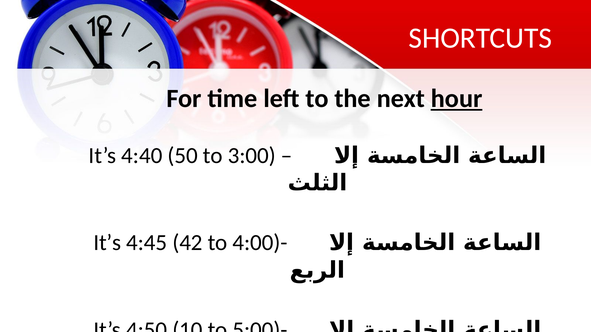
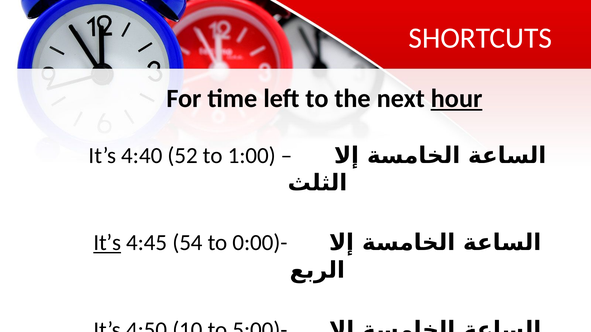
50: 50 -> 52
3:00: 3:00 -> 1:00
It’s at (107, 243) underline: none -> present
42: 42 -> 54
4:00)-: 4:00)- -> 0:00)-
